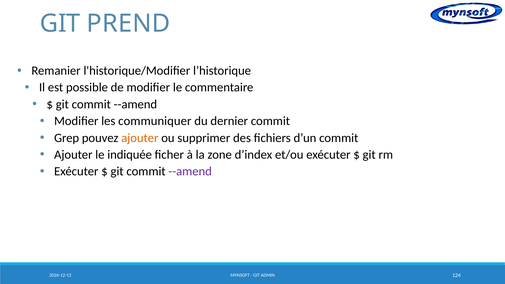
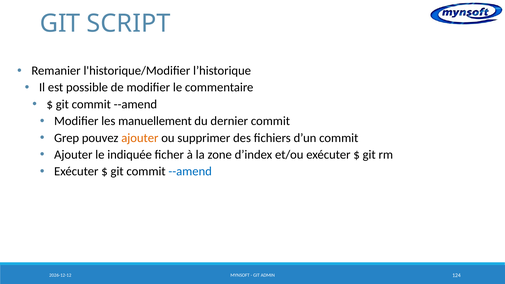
PREND: PREND -> SCRIPT
communiquer: communiquer -> manuellement
--amend at (190, 171) colour: purple -> blue
